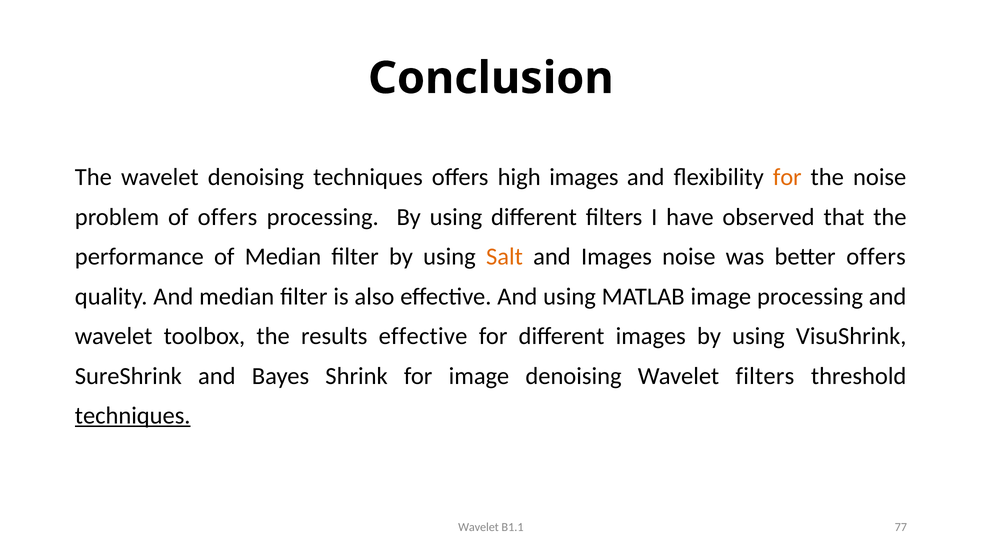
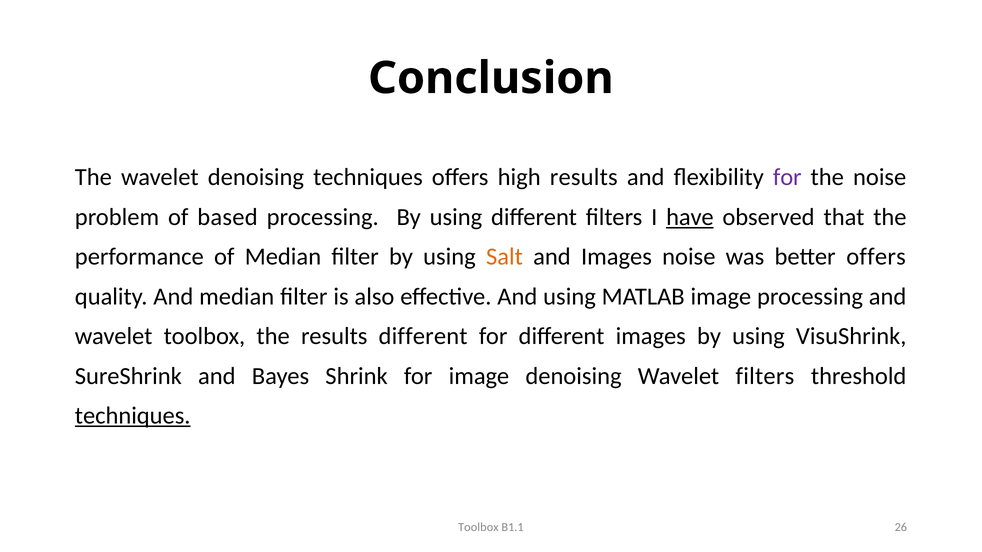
high images: images -> results
for at (787, 177) colour: orange -> purple
of offers: offers -> based
have underline: none -> present
results effective: effective -> different
Wavelet at (479, 527): Wavelet -> Toolbox
77: 77 -> 26
